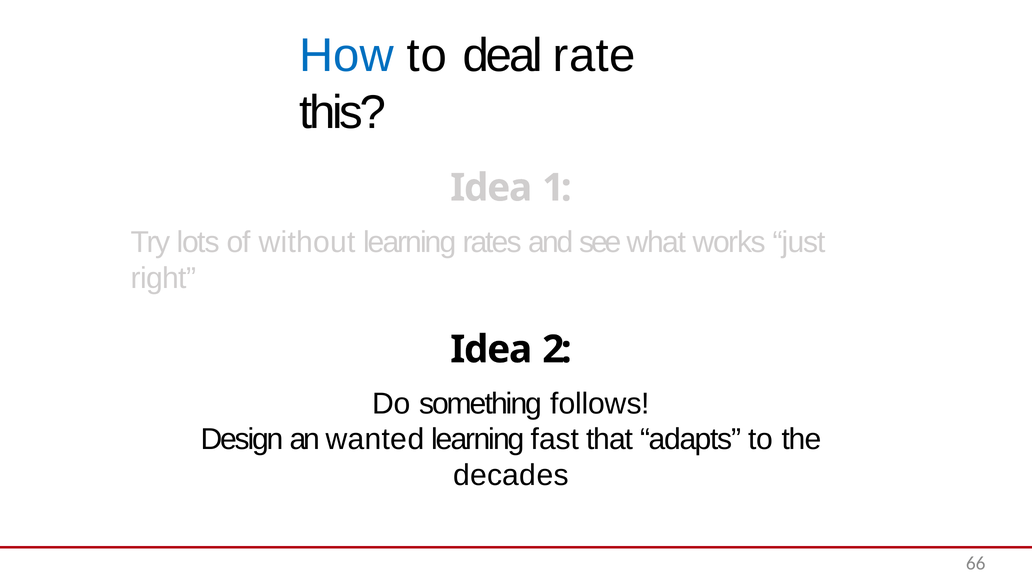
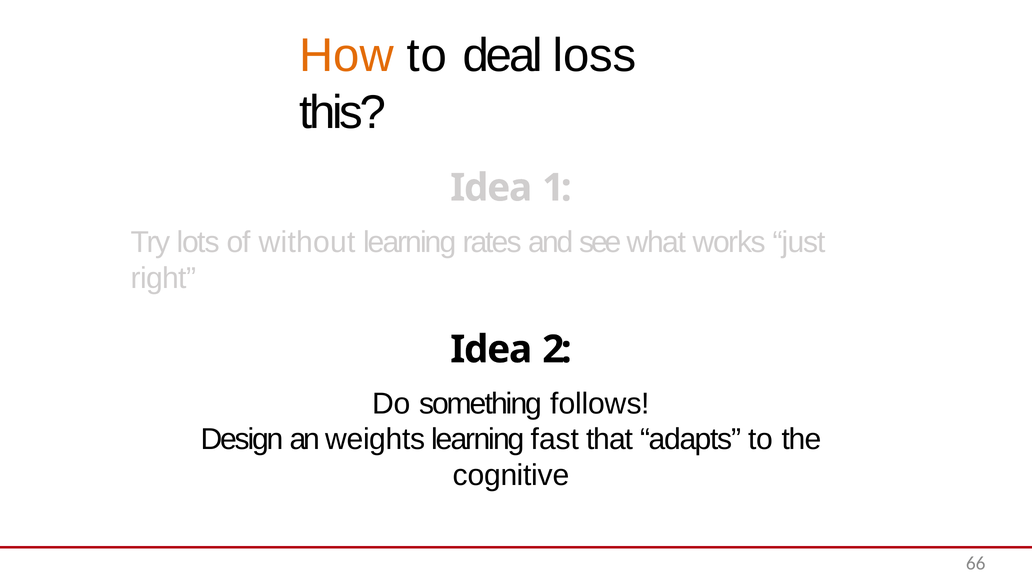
How colour: blue -> orange
rate: rate -> loss
wanted: wanted -> weights
decades: decades -> cognitive
